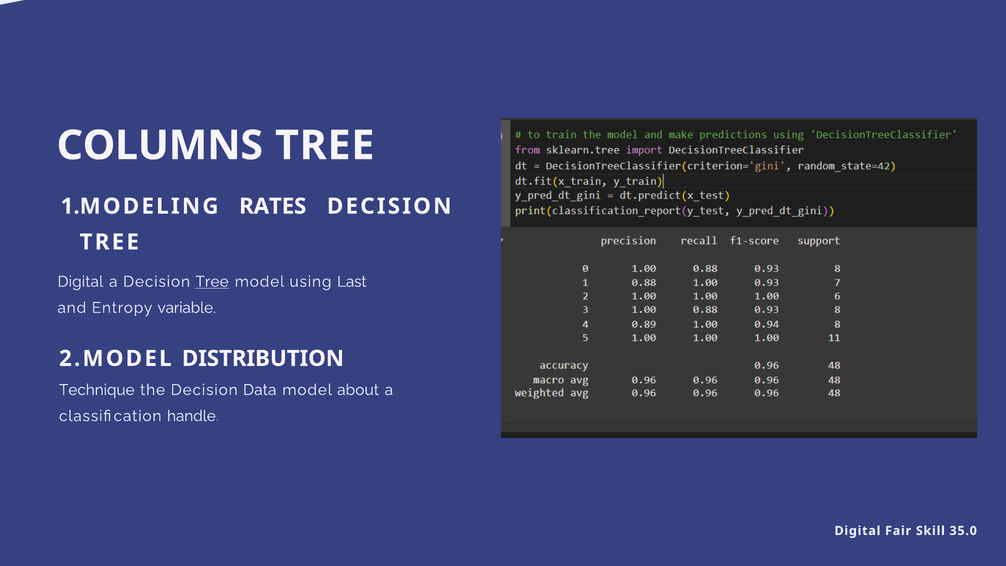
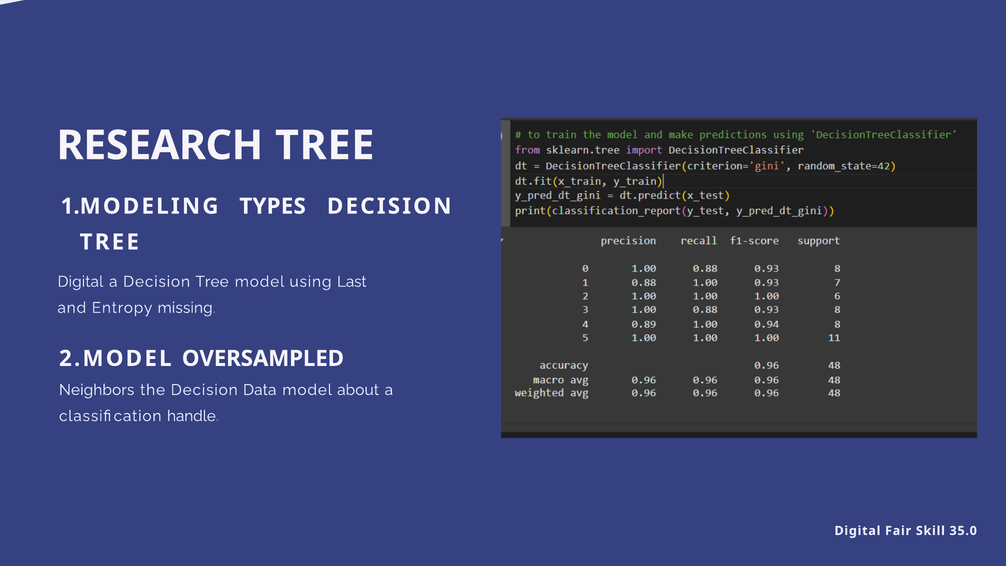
COLUMNS: COLUMNS -> RESEARCH
RATES: RATES -> TYPES
Tree at (212, 282) underline: present -> none
variable: variable -> missing
DISTRIBUTION: DISTRIBUTION -> OVERSAMPLED
Technique: Technique -> Neighbors
